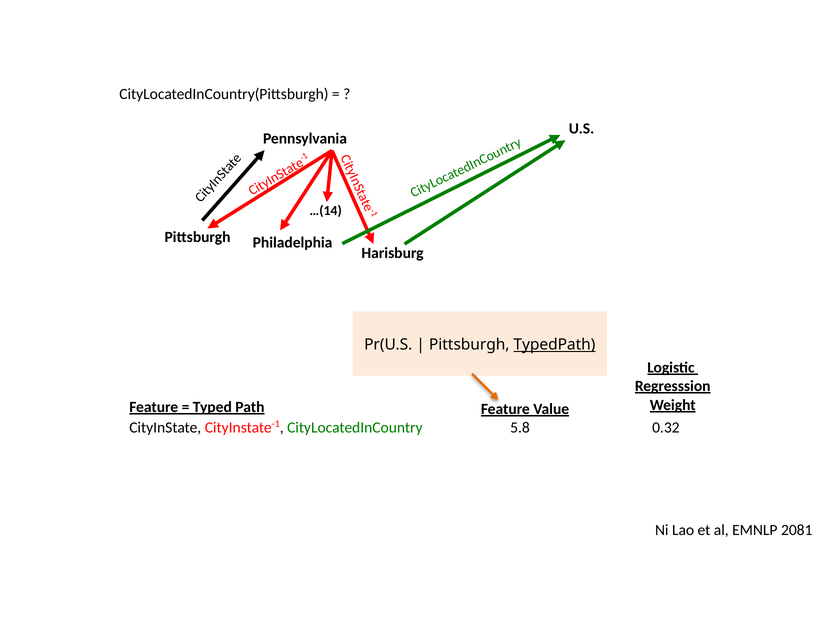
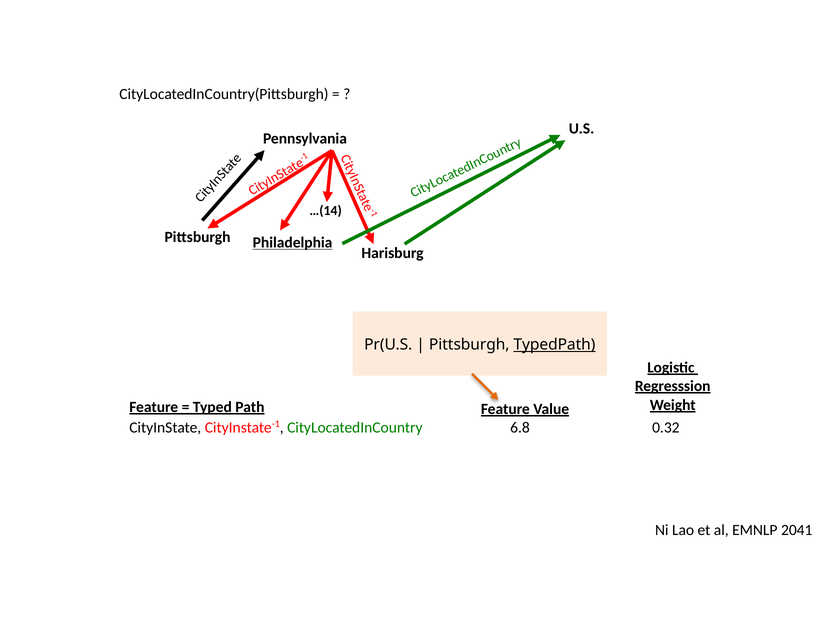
Philadelphia underline: none -> present
5.8: 5.8 -> 6.8
2081: 2081 -> 2041
